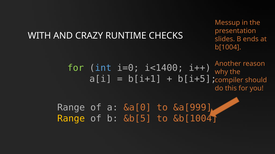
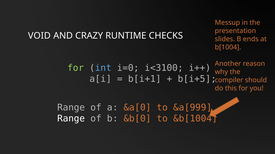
WITH: WITH -> VOID
i<1400: i<1400 -> i<3100
Range at (71, 119) colour: yellow -> white
&b[5: &b[5 -> &b[0
